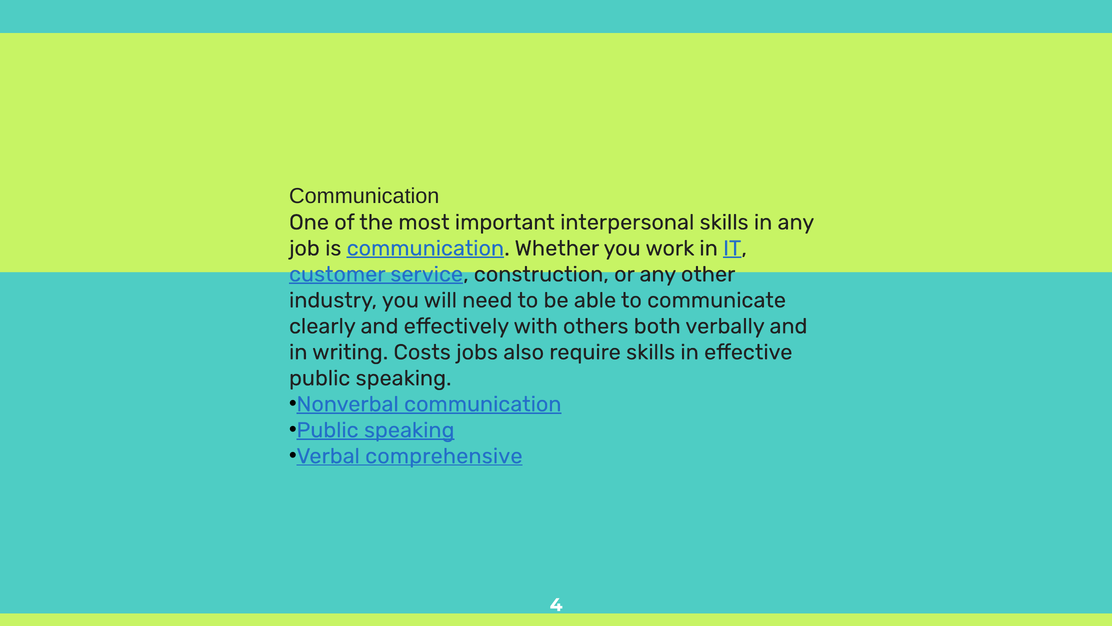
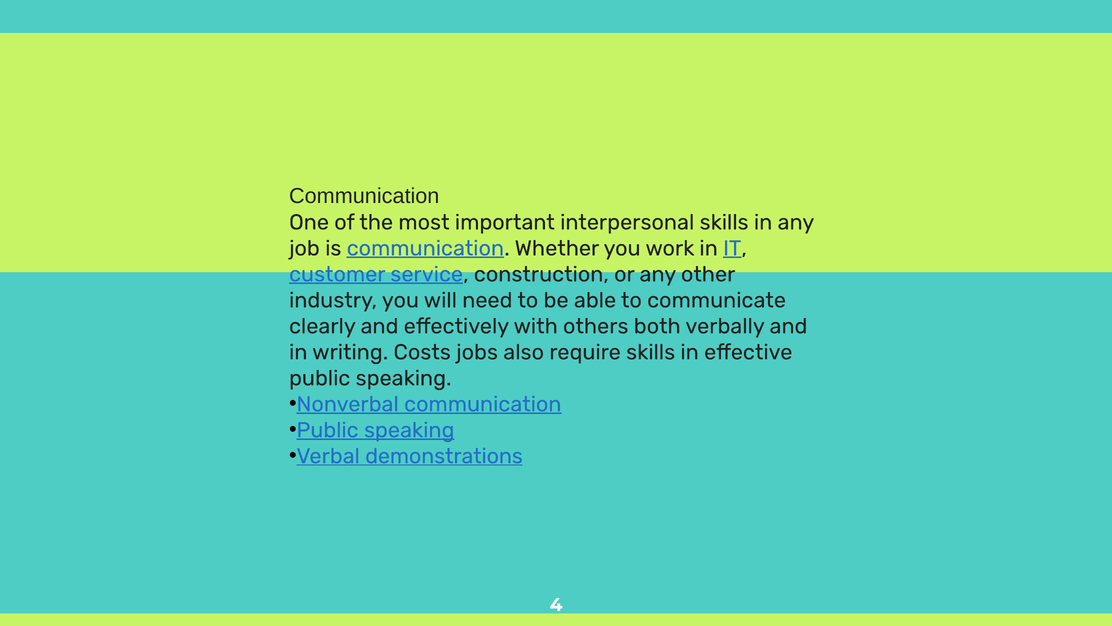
comprehensive: comprehensive -> demonstrations
